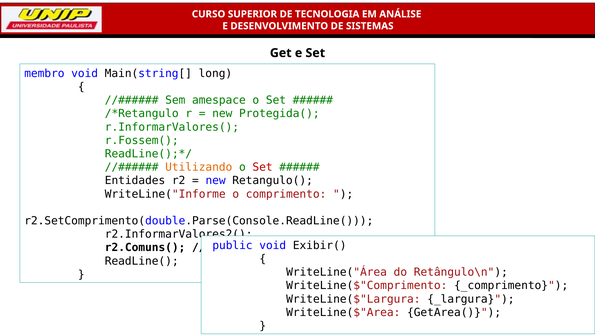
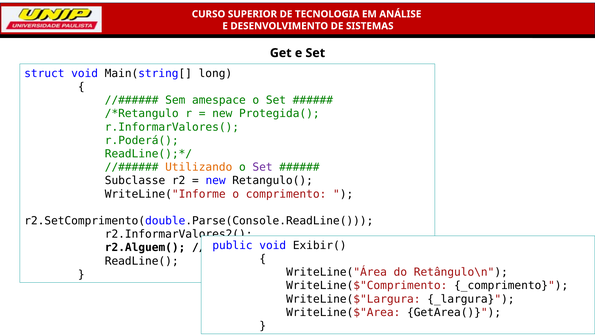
membro: membro -> struct
r.Fossem(: r.Fossem( -> r.Poderá(
Set at (263, 167) colour: red -> purple
Entidades: Entidades -> Subclasse
r2.Comuns(: r2.Comuns( -> r2.Alguem(
